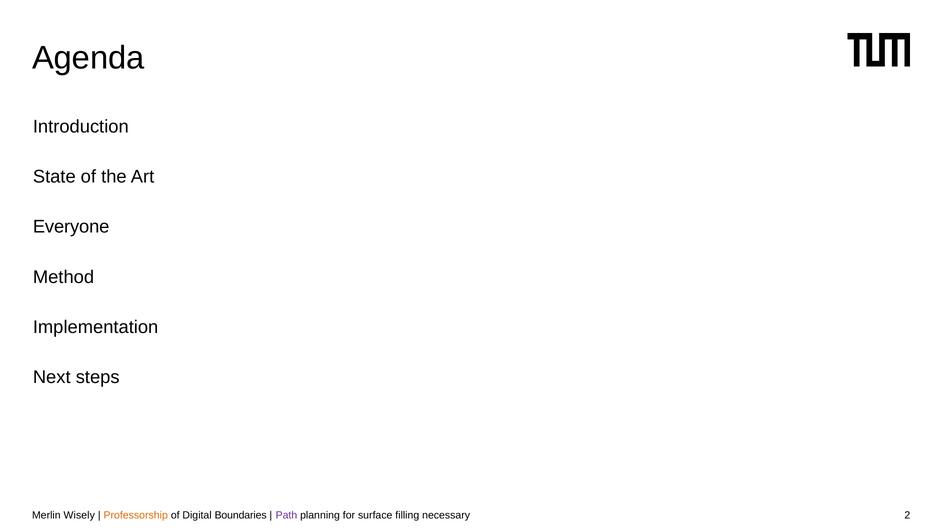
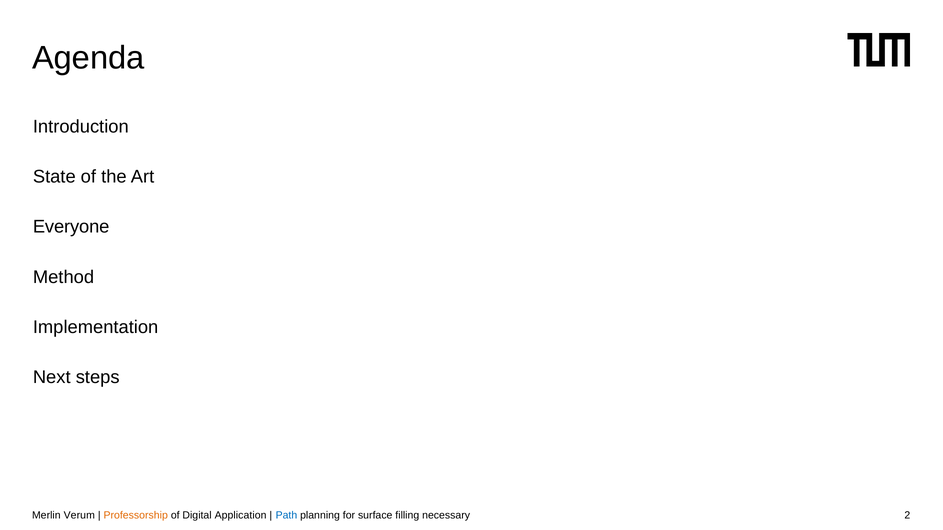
Wisely: Wisely -> Verum
Boundaries: Boundaries -> Application
Path colour: purple -> blue
